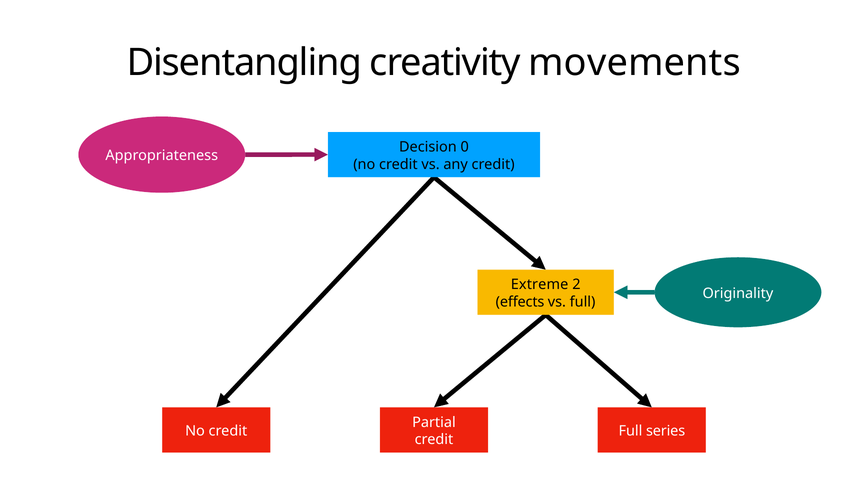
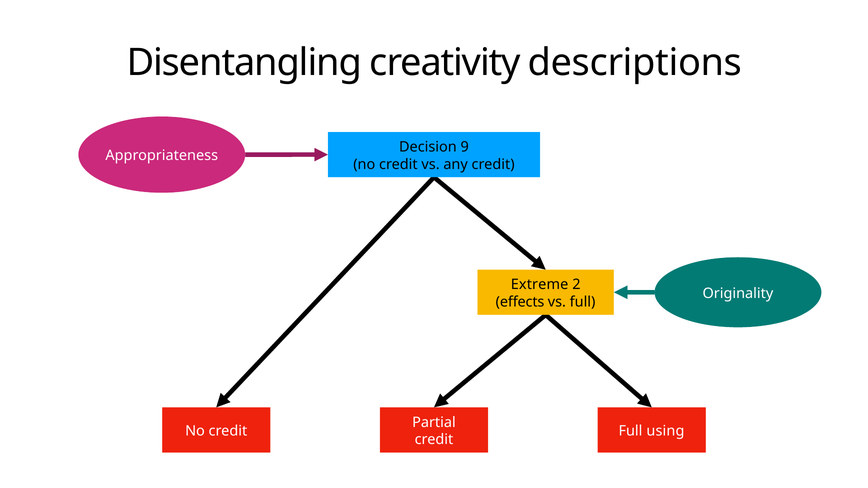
movements: movements -> descriptions
0: 0 -> 9
series: series -> using
